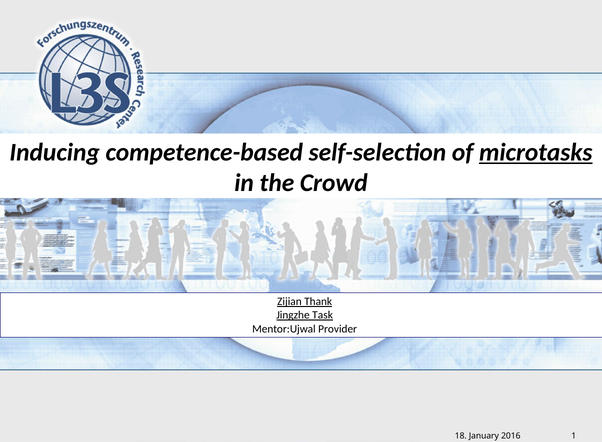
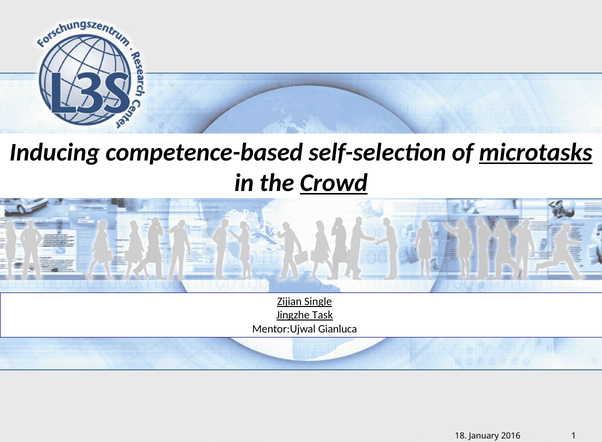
Crowd underline: none -> present
Thank: Thank -> Single
Provider: Provider -> Gianluca
